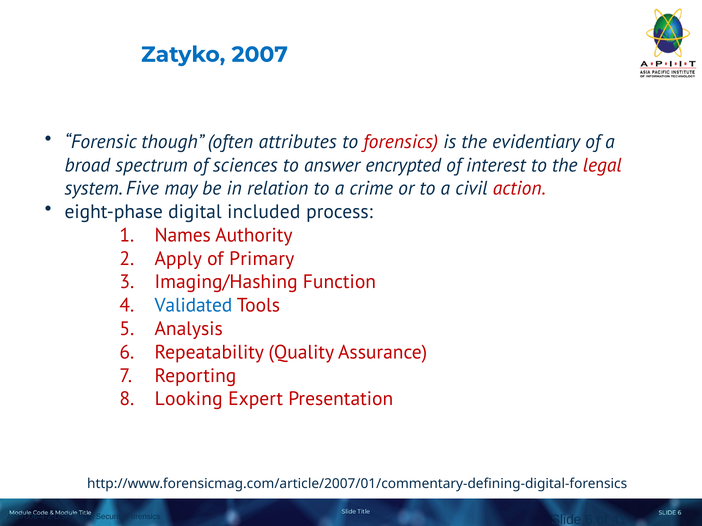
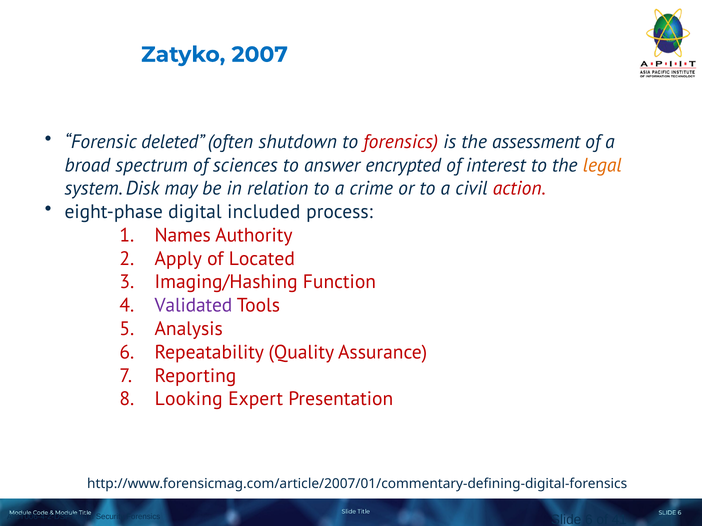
though: though -> deleted
attributes: attributes -> shutdown
evidentiary: evidentiary -> assessment
legal colour: red -> orange
Five: Five -> Disk
Primary: Primary -> Located
Validated colour: blue -> purple
